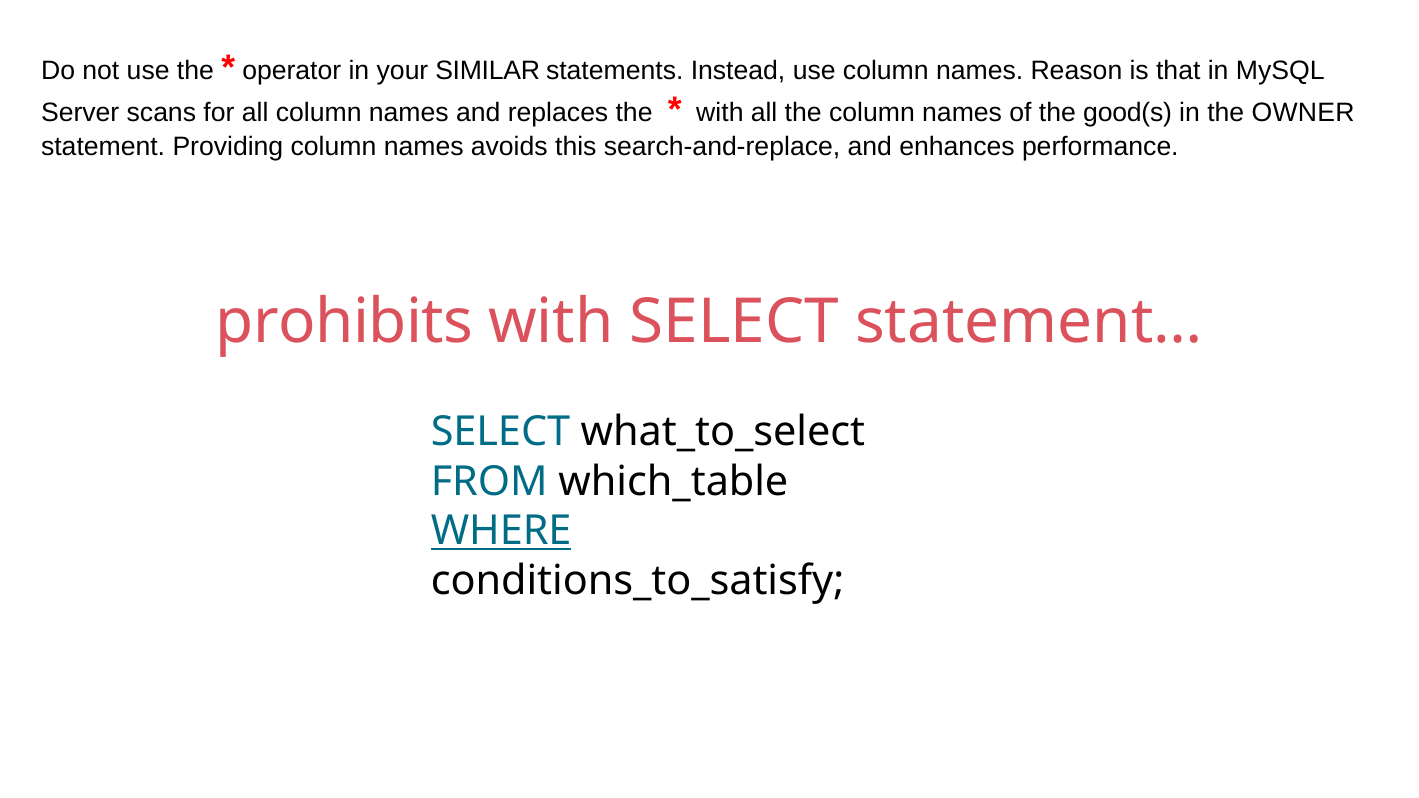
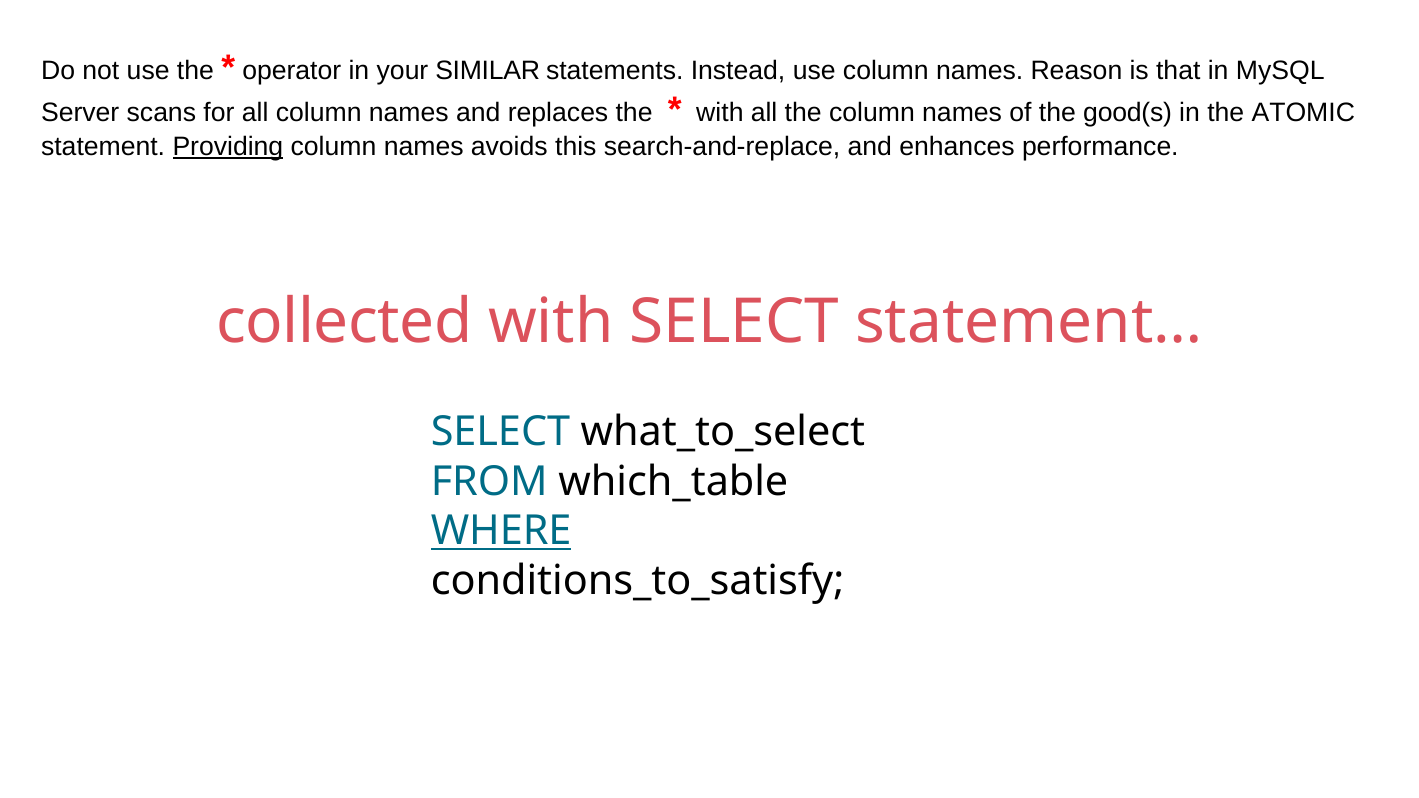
OWNER: OWNER -> ATOMIC
Providing underline: none -> present
prohibits: prohibits -> collected
